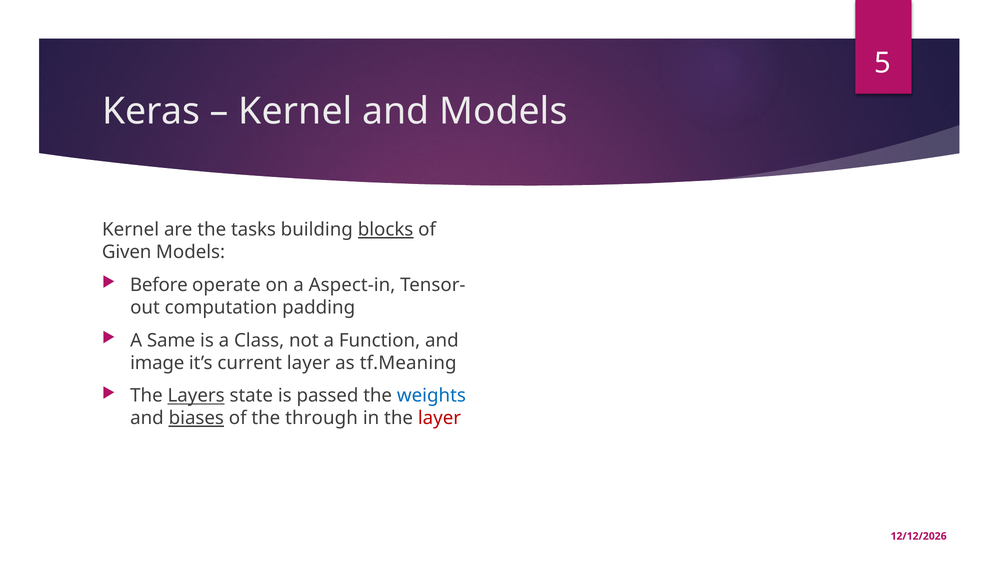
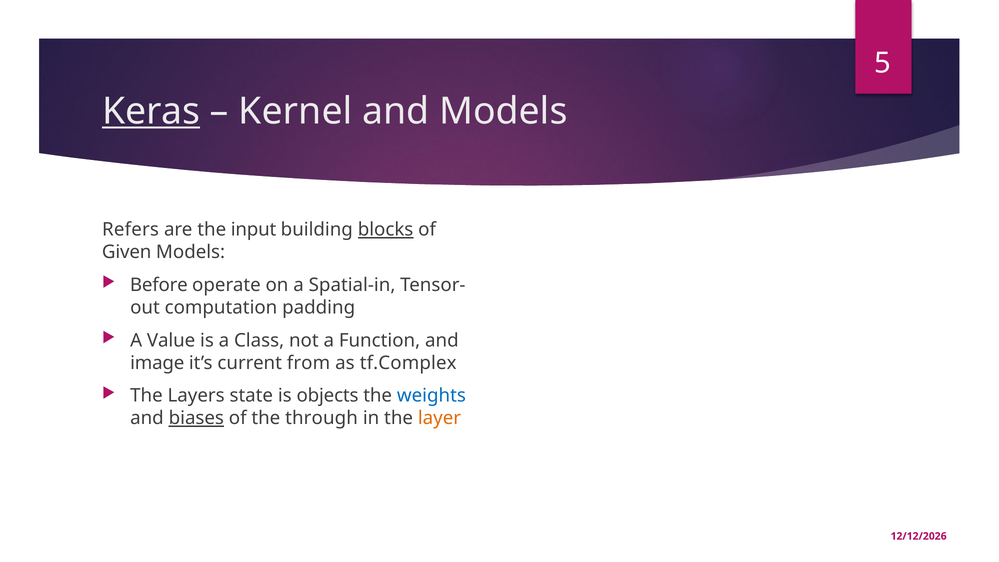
Keras underline: none -> present
Kernel at (131, 230): Kernel -> Refers
tasks: tasks -> input
Aspect-in: Aspect-in -> Spatial-in
Same: Same -> Value
current layer: layer -> from
tf.Meaning: tf.Meaning -> tf.Complex
Layers underline: present -> none
passed: passed -> objects
layer at (440, 418) colour: red -> orange
